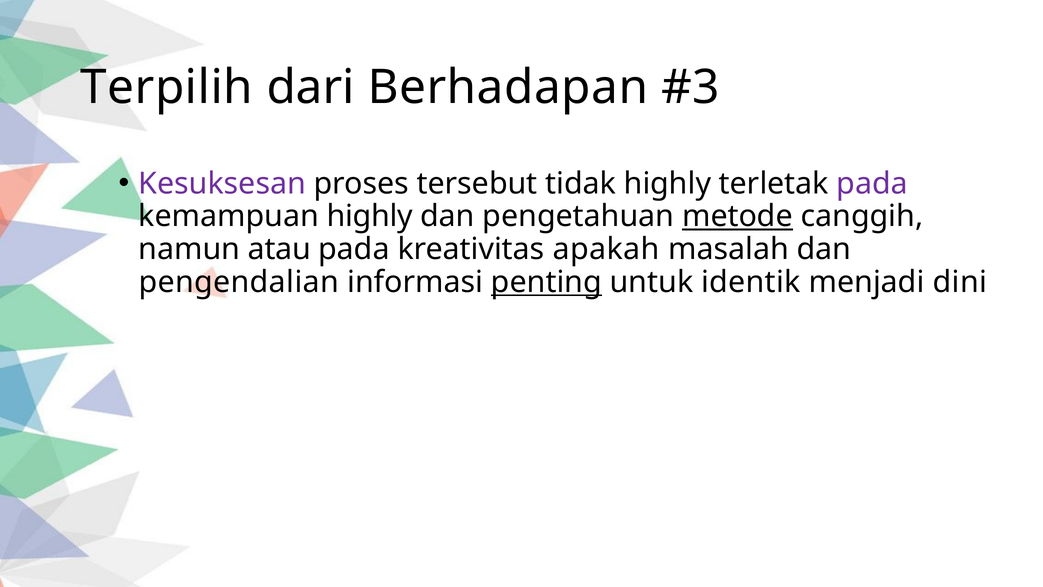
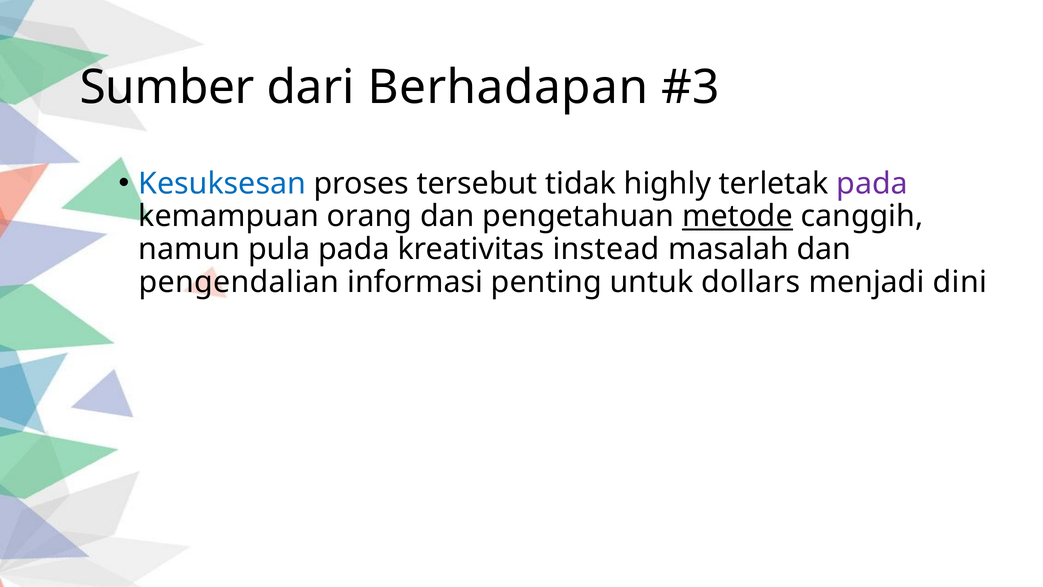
Terpilih: Terpilih -> Sumber
Kesuksesan colour: purple -> blue
kemampuan highly: highly -> orang
atau: atau -> pula
apakah: apakah -> instead
penting underline: present -> none
identik: identik -> dollars
